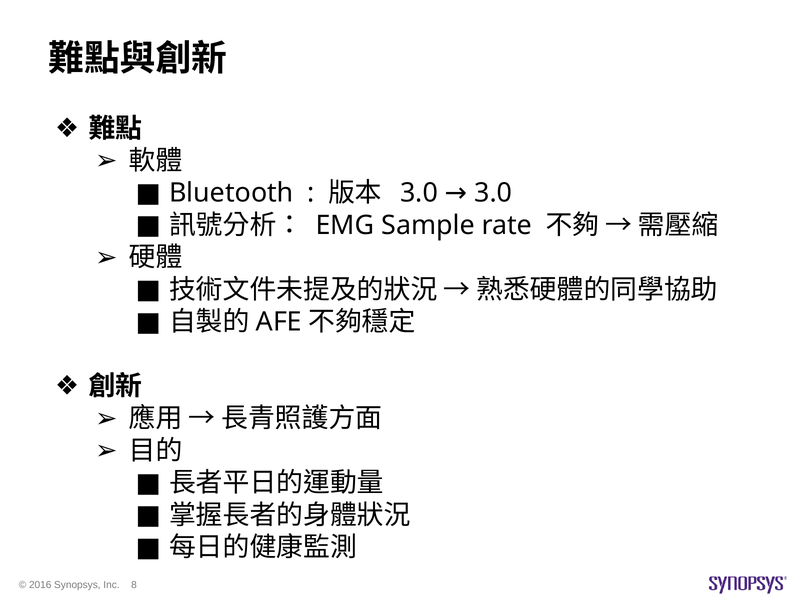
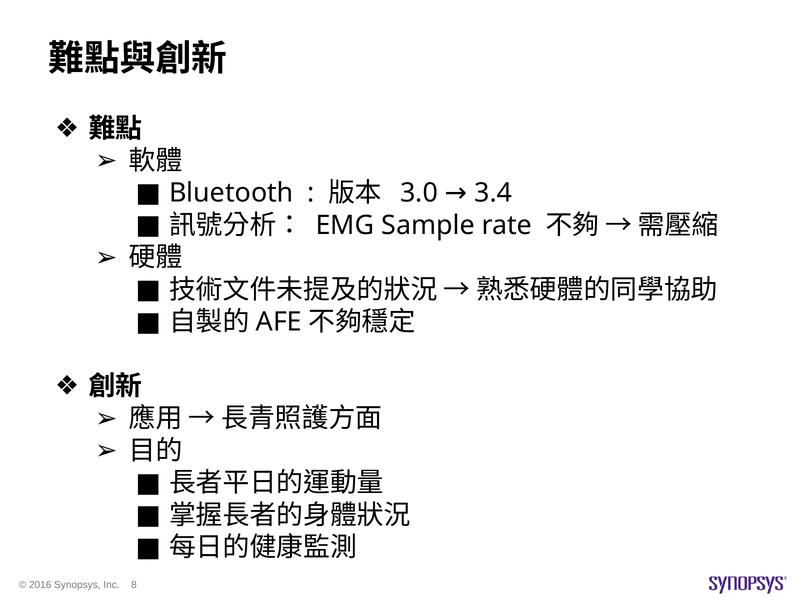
3.0 3.0: 3.0 -> 3.4
